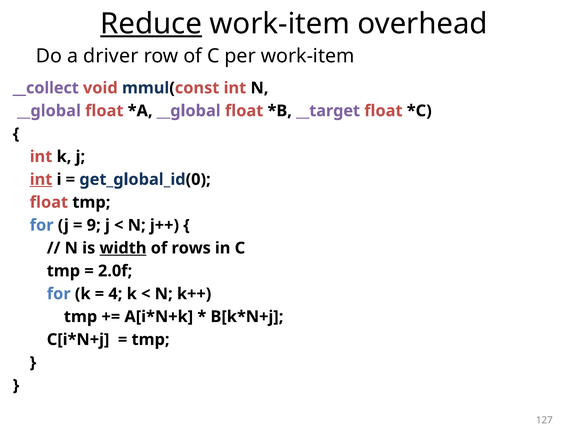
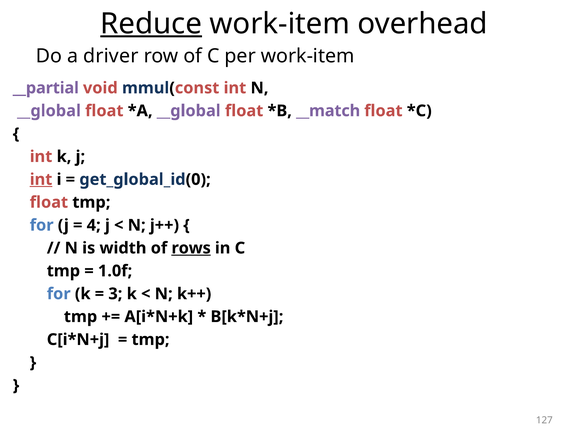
__collect: __collect -> __partial
__target: __target -> __match
9: 9 -> 4
width underline: present -> none
rows underline: none -> present
2.0f: 2.0f -> 1.0f
4: 4 -> 3
